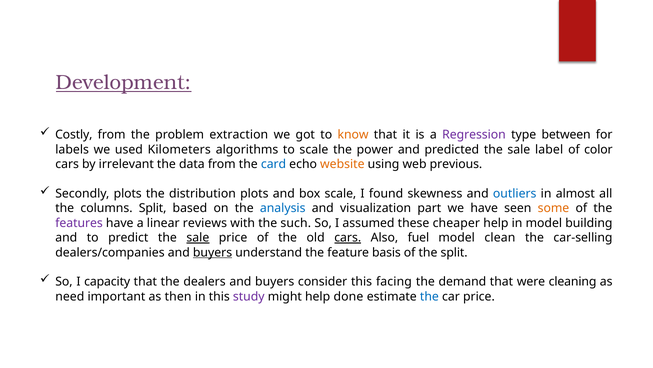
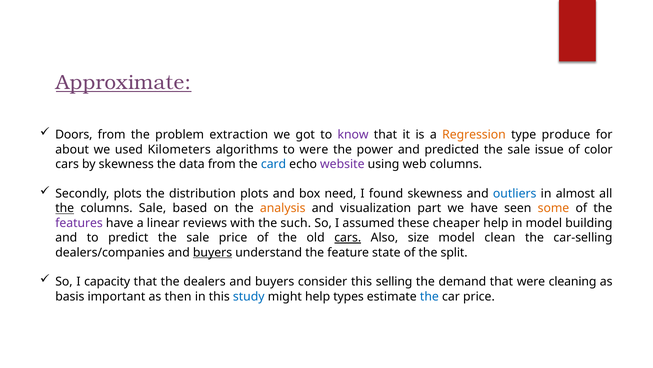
Development: Development -> Approximate
Costly: Costly -> Doors
know colour: orange -> purple
Regression colour: purple -> orange
between: between -> produce
labels: labels -> about
to scale: scale -> were
label: label -> issue
by irrelevant: irrelevant -> skewness
website colour: orange -> purple
web previous: previous -> columns
box scale: scale -> need
the at (65, 208) underline: none -> present
columns Split: Split -> Sale
analysis colour: blue -> orange
sale at (198, 237) underline: present -> none
fuel: fuel -> size
basis: basis -> state
facing: facing -> selling
need: need -> basis
study colour: purple -> blue
done: done -> types
